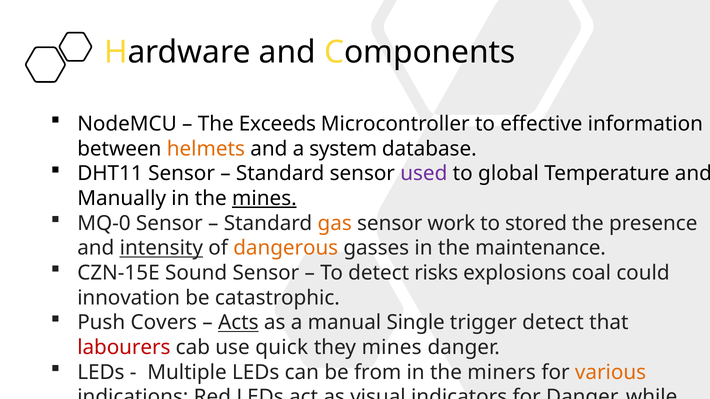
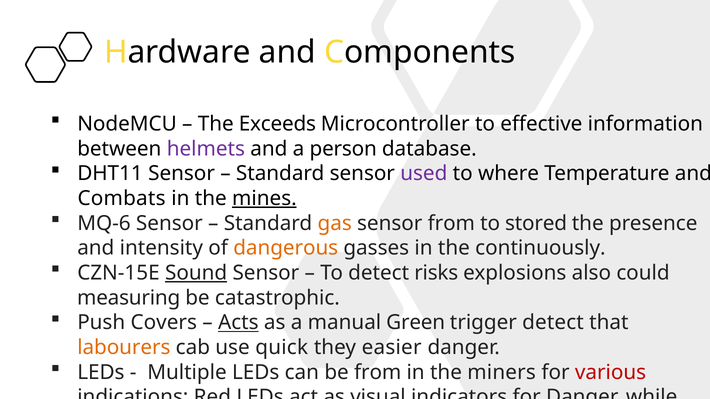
helmets colour: orange -> purple
system: system -> person
global: global -> where
Manually: Manually -> Combats
MQ-0: MQ-0 -> MQ-6
sensor work: work -> from
intensity underline: present -> none
maintenance: maintenance -> continuously
Sound underline: none -> present
coal: coal -> also
innovation: innovation -> measuring
manual Single: Single -> Green
labourers colour: red -> orange
they mines: mines -> easier
various colour: orange -> red
